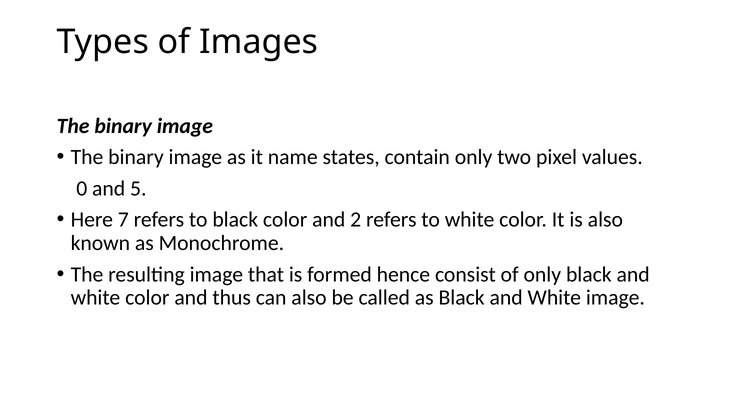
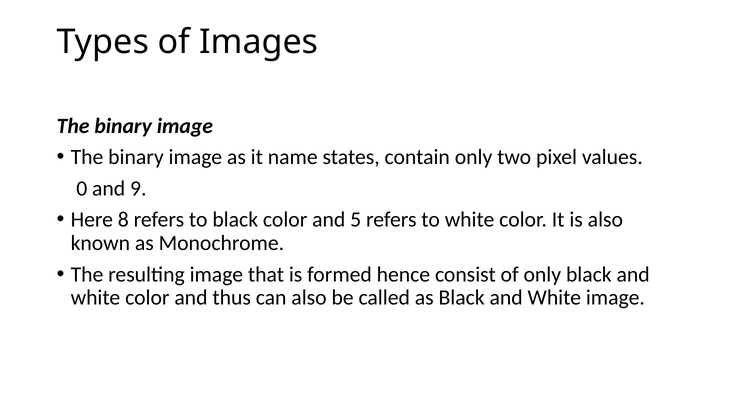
5: 5 -> 9
7: 7 -> 8
2: 2 -> 5
